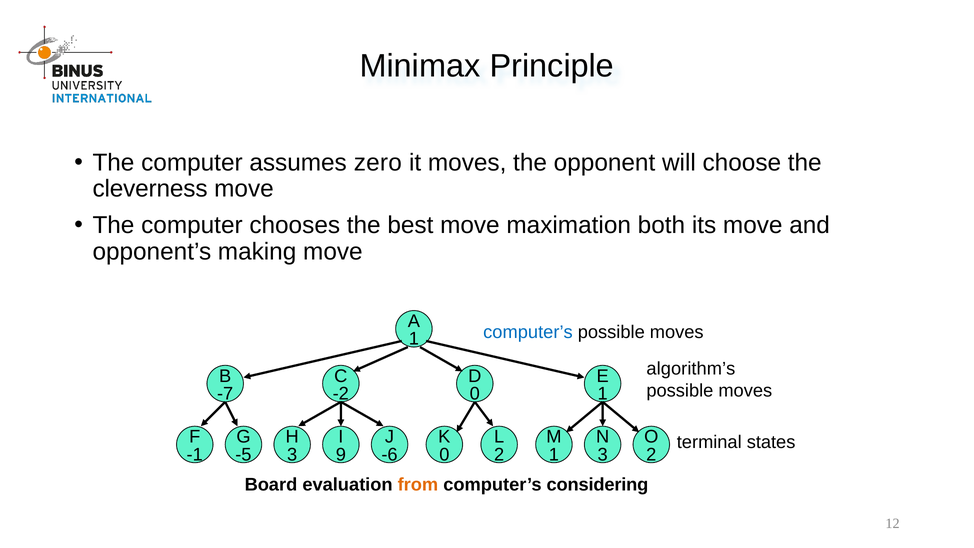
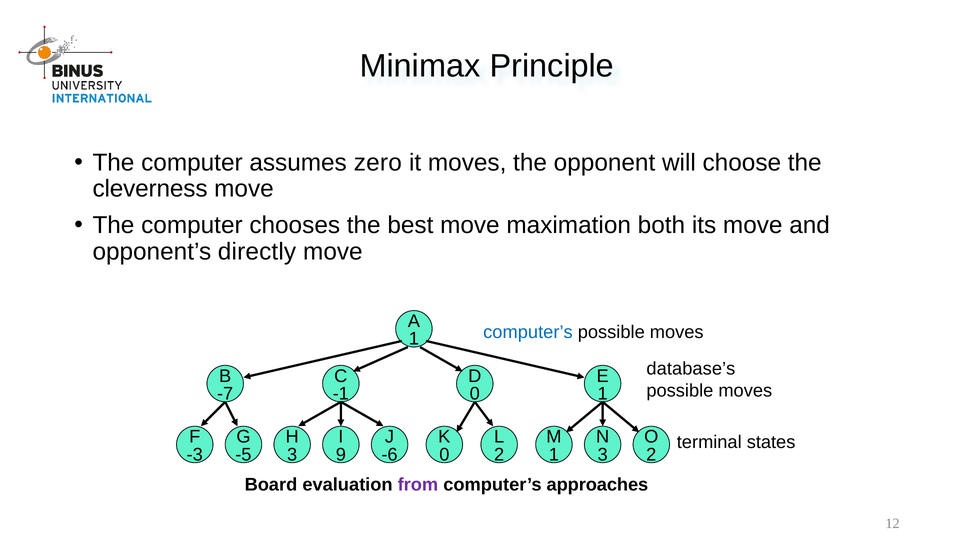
making: making -> directly
algorithm’s: algorithm’s -> database’s
-2: -2 -> -1
-1: -1 -> -3
from colour: orange -> purple
considering: considering -> approaches
